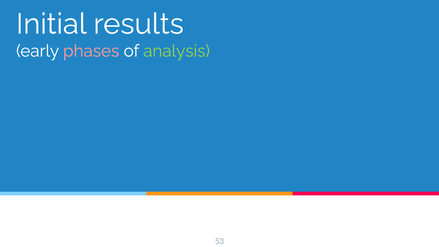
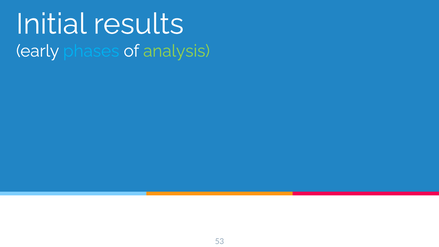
phases colour: pink -> light blue
